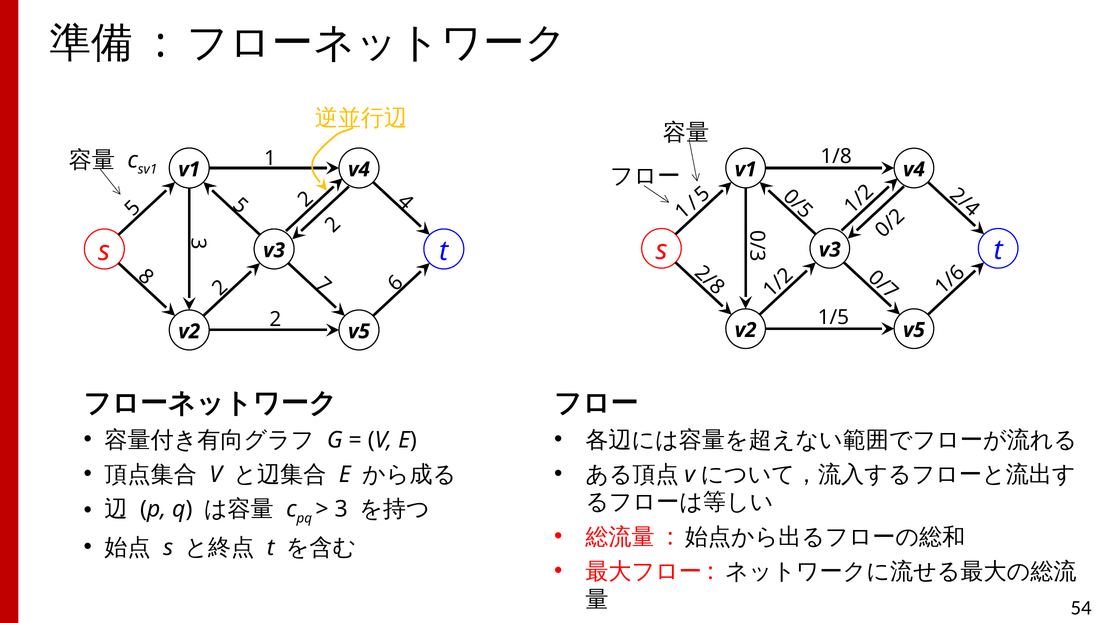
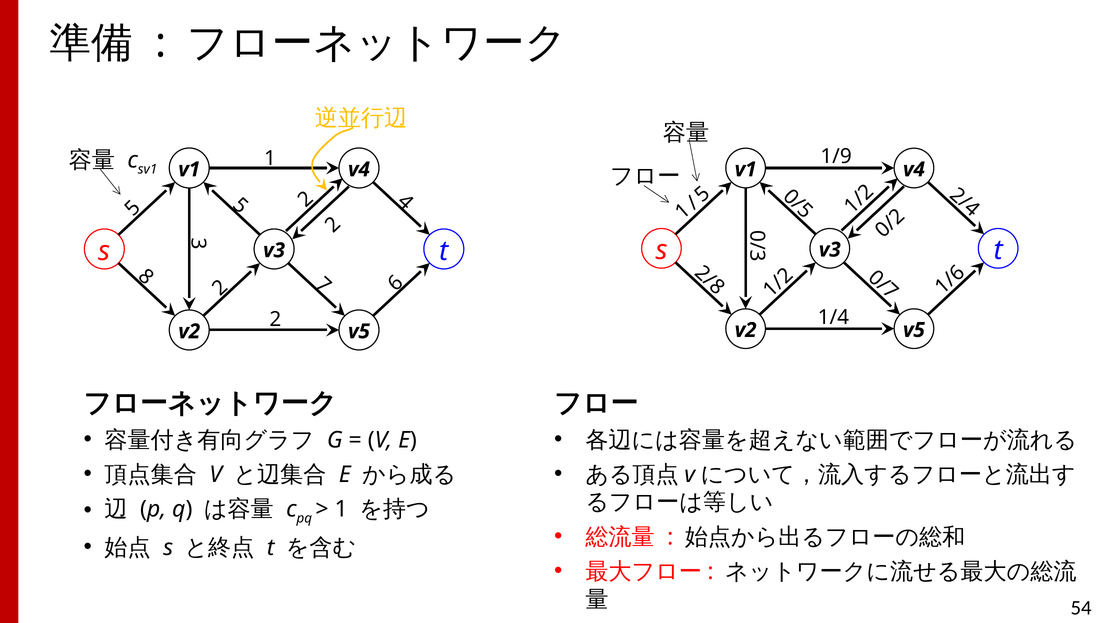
1/8: 1/8 -> 1/9
1/5: 1/5 -> 1/4
3 at (341, 509): 3 -> 1
